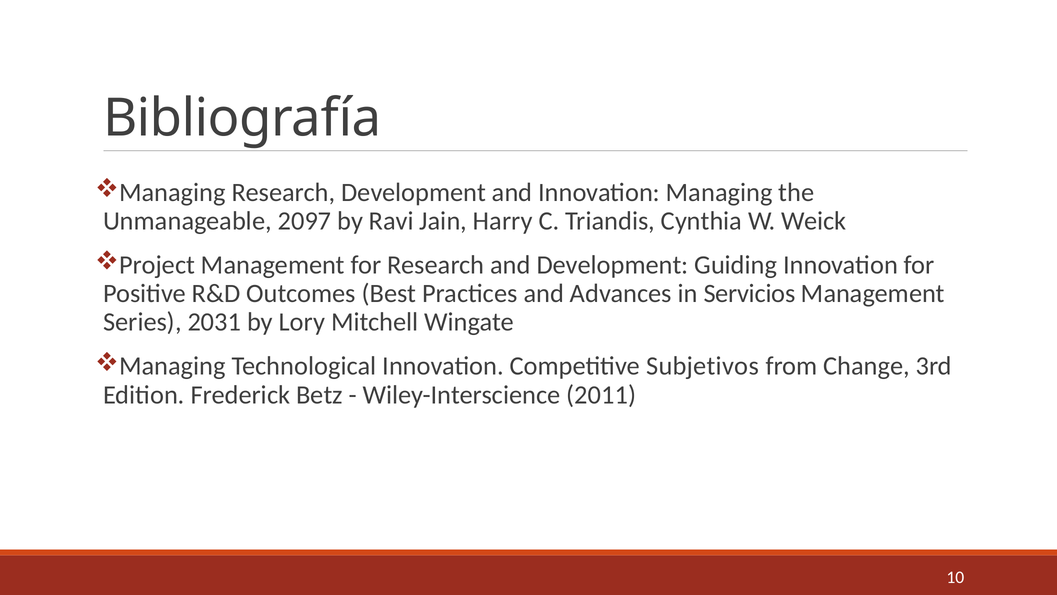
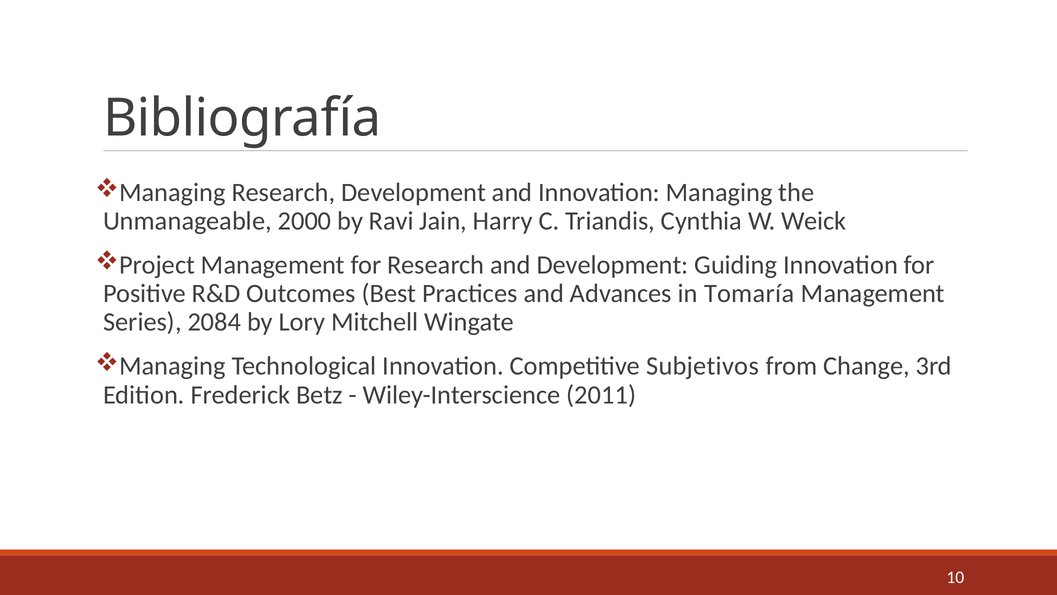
2097: 2097 -> 2000
Servicios: Servicios -> Tomaría
2031: 2031 -> 2084
